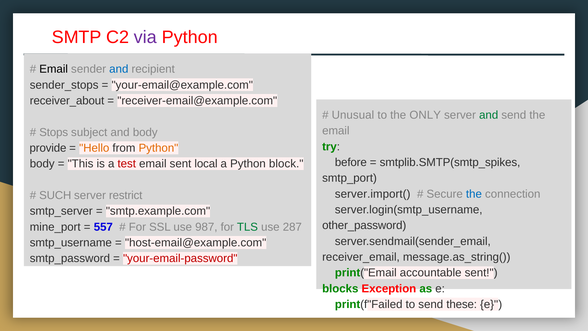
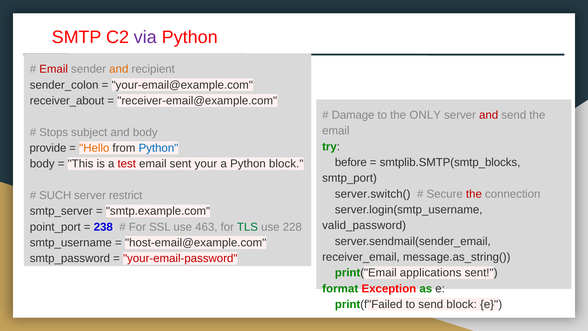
Email at (54, 69) colour: black -> red
and at (119, 69) colour: blue -> orange
sender_stops: sender_stops -> sender_colon
Unusual: Unusual -> Damage
and at (489, 115) colour: green -> red
Python at (158, 148) colour: orange -> blue
smtplib.SMTP(smtp_spikes: smtplib.SMTP(smtp_spikes -> smtplib.SMTP(smtp_blocks
local: local -> your
server.import(: server.import( -> server.switch(
the at (474, 194) colour: blue -> red
other_password: other_password -> valid_password
mine_port: mine_port -> point_port
557: 557 -> 238
987: 987 -> 463
287: 287 -> 228
accountable: accountable -> applications
blocks: blocks -> format
send these: these -> block
